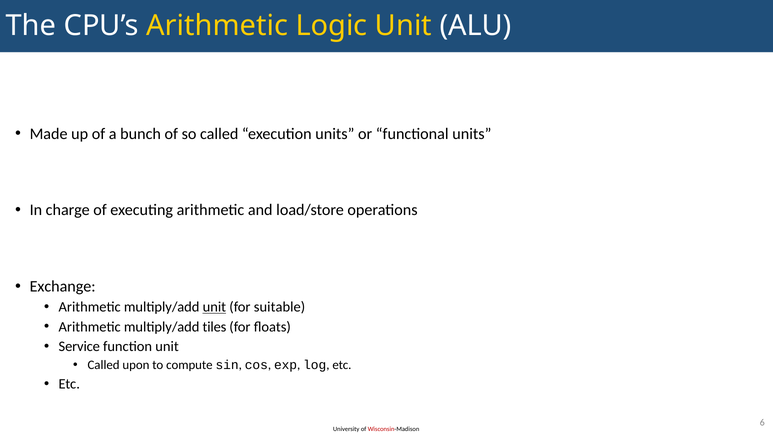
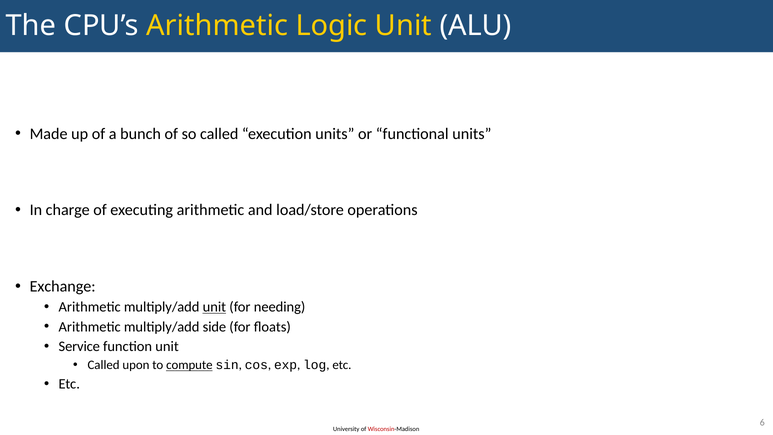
suitable: suitable -> needing
tiles: tiles -> side
compute underline: none -> present
